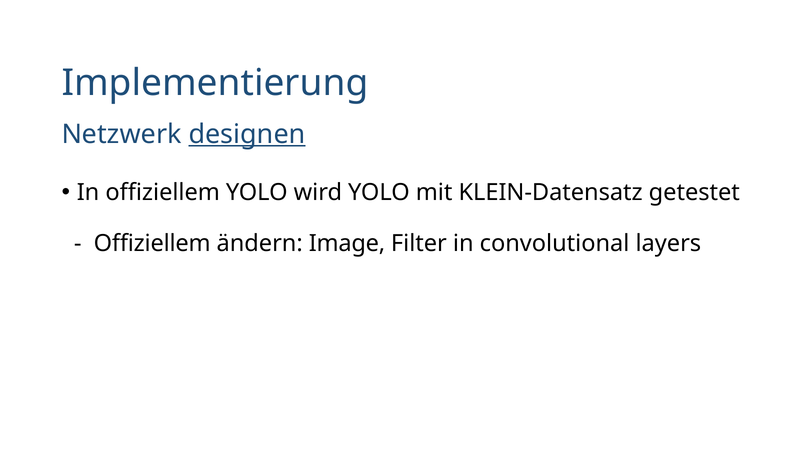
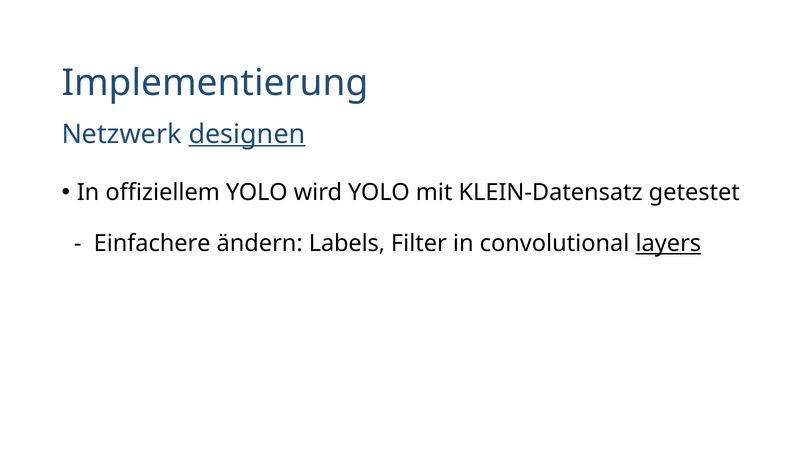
Offiziellem at (152, 244): Offiziellem -> Einfachere
Image: Image -> Labels
layers underline: none -> present
